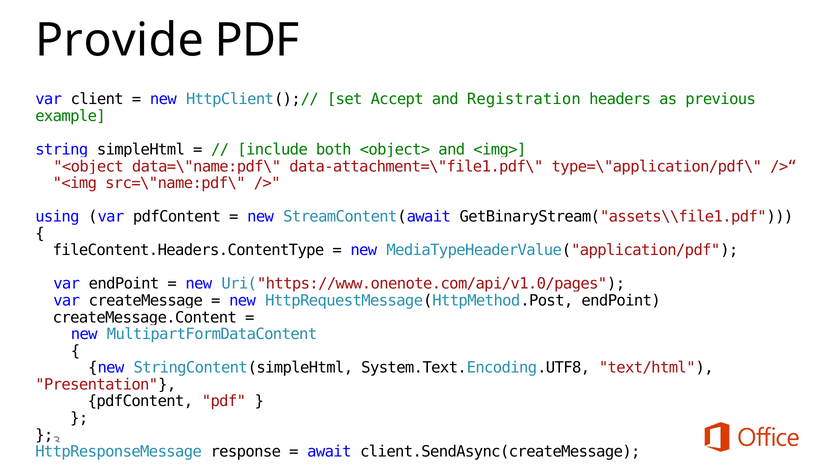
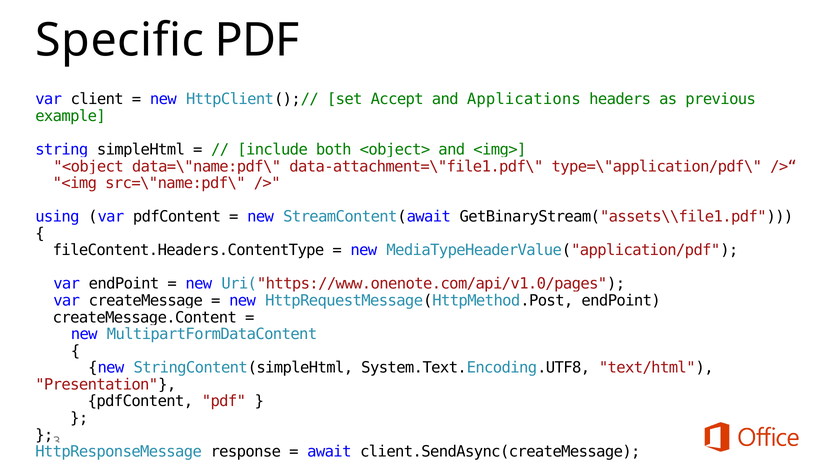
Provide: Provide -> Specific
Registration: Registration -> Applications
